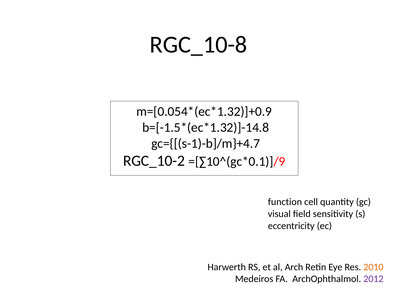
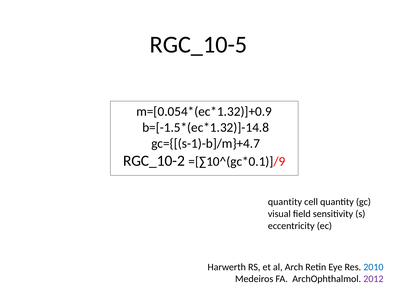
RGC_10-8: RGC_10-8 -> RGC_10-5
function at (285, 202): function -> quantity
2010 colour: orange -> blue
